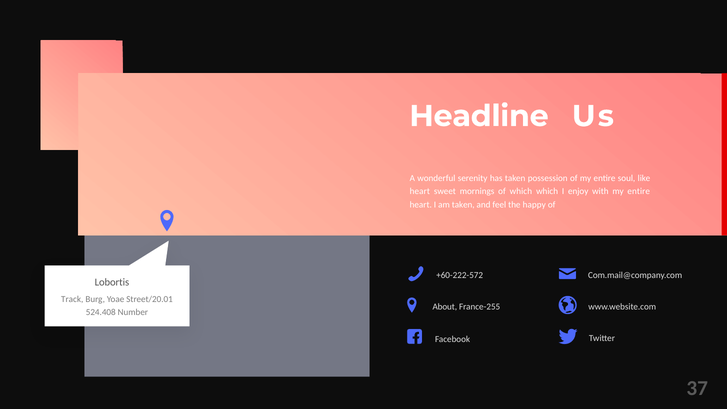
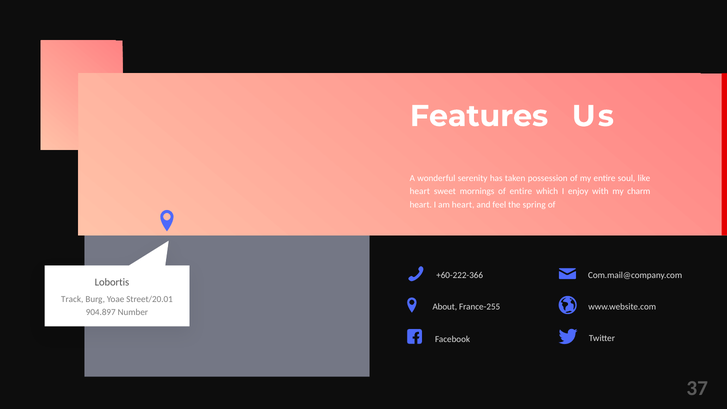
Headline: Headline -> Features
of which: which -> entire
with my entire: entire -> charm
am taken: taken -> heart
happy: happy -> spring
+60-222-572: +60-222-572 -> +60-222-366
524.408: 524.408 -> 904.897
